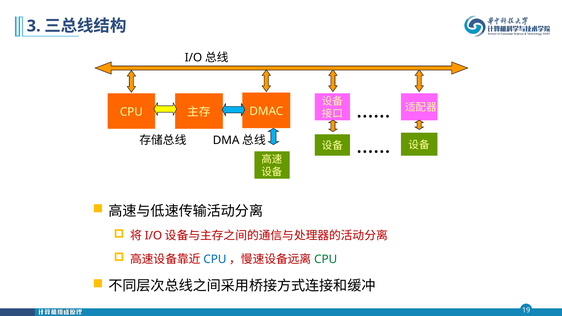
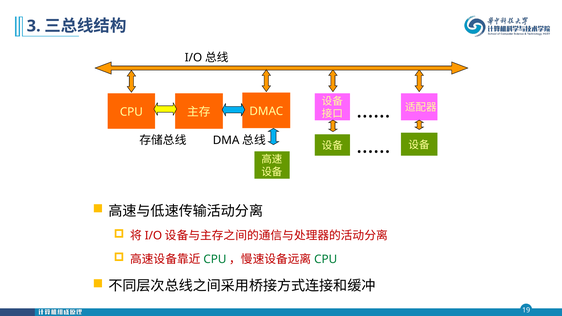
CPU at (215, 259) colour: blue -> green
